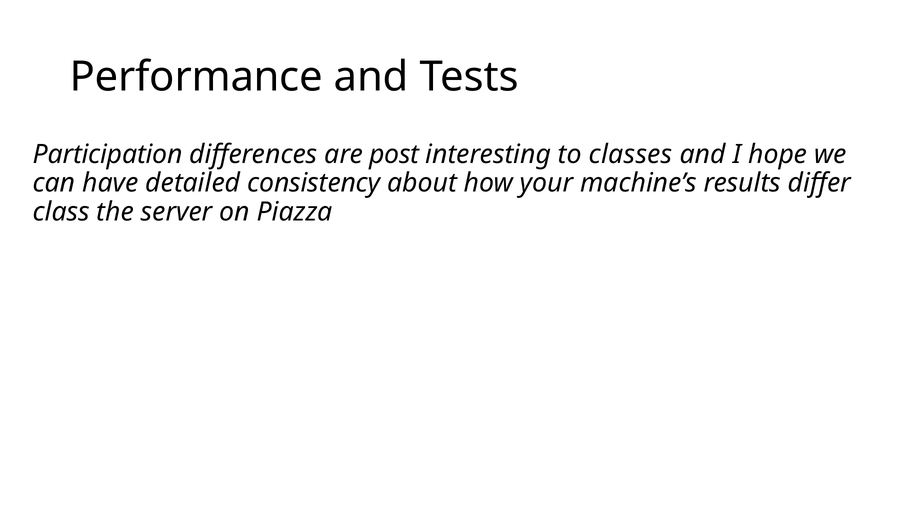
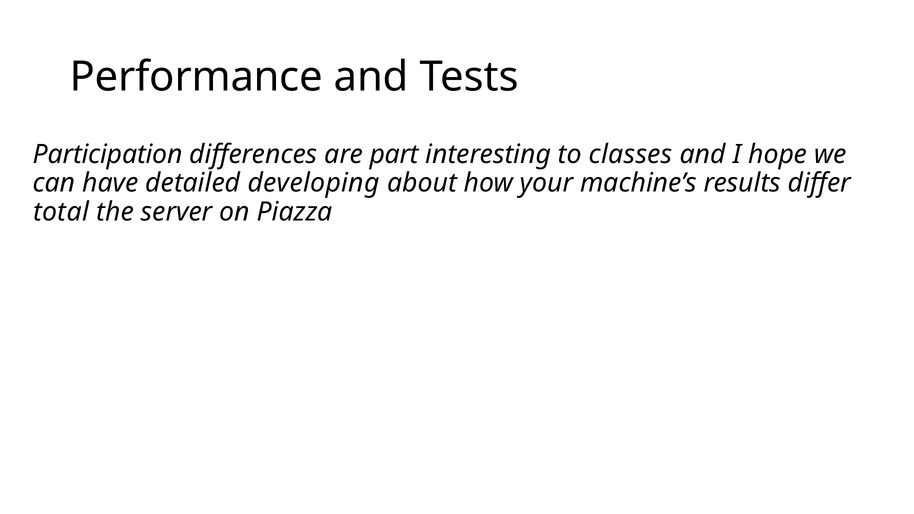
post: post -> part
consistency: consistency -> developing
class: class -> total
